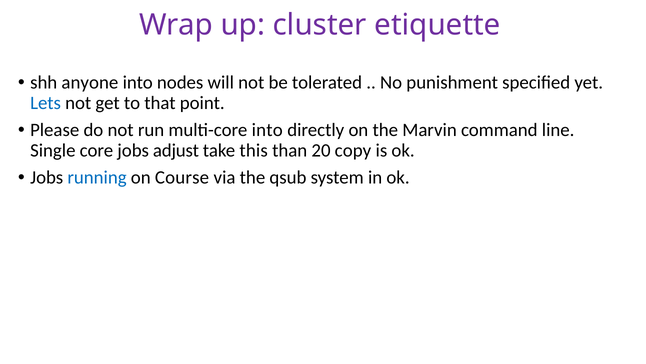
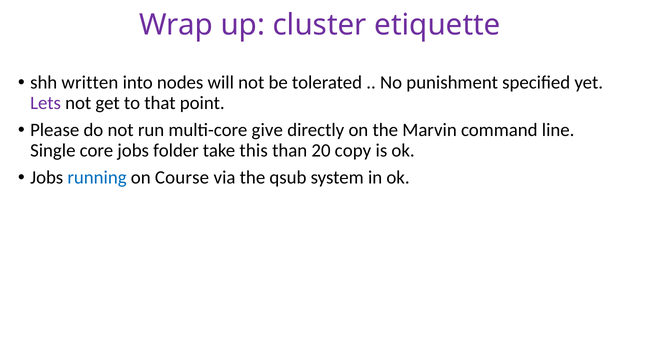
anyone: anyone -> written
Lets colour: blue -> purple
multi-core into: into -> give
adjust: adjust -> folder
